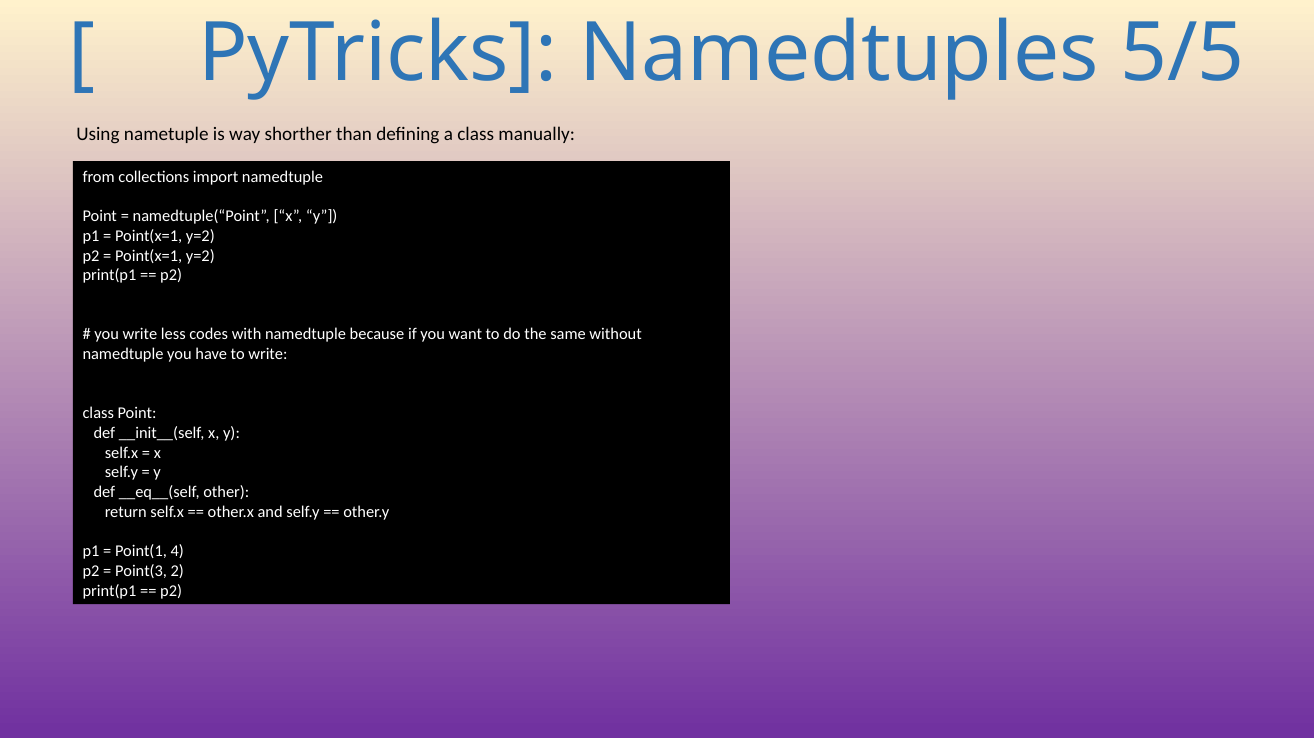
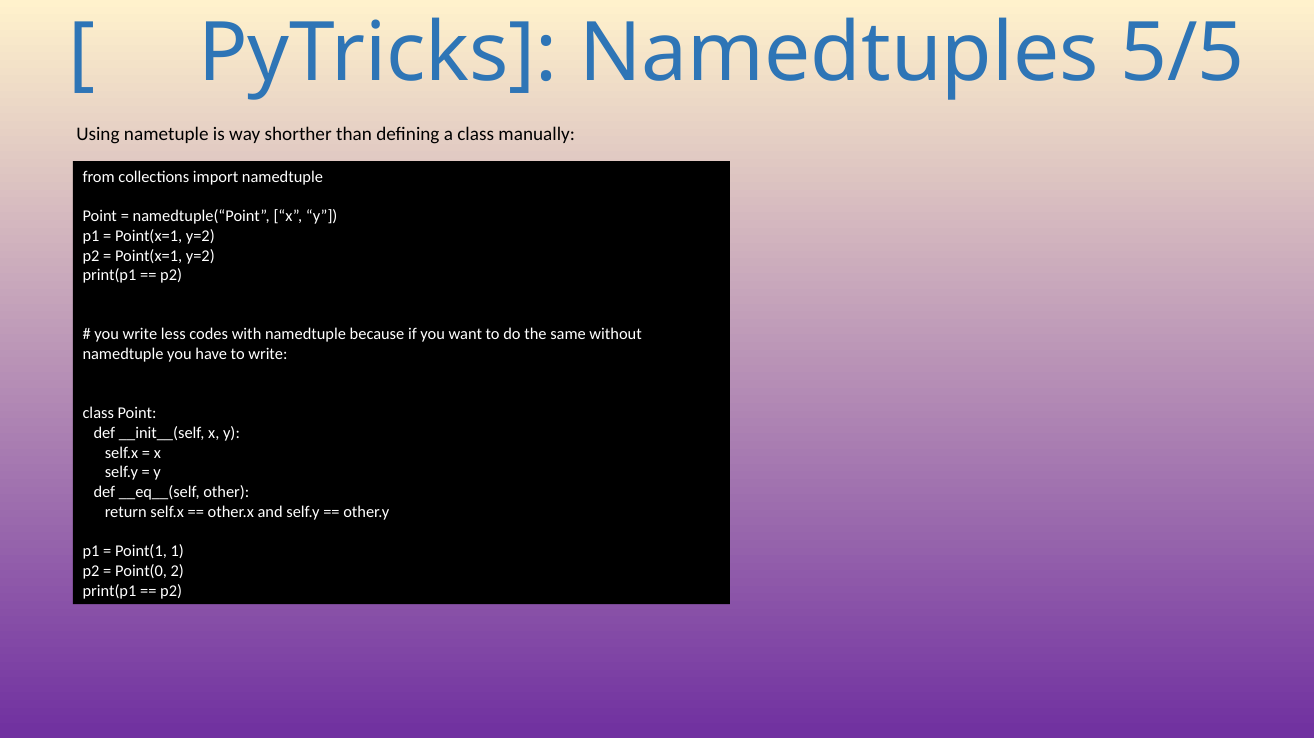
4: 4 -> 1
Point(3: Point(3 -> Point(0
